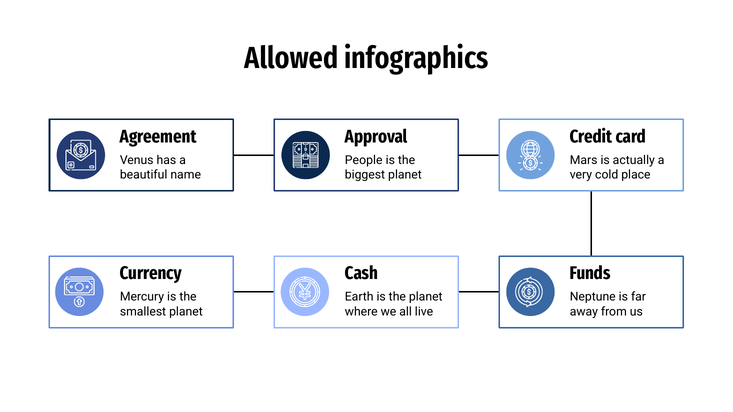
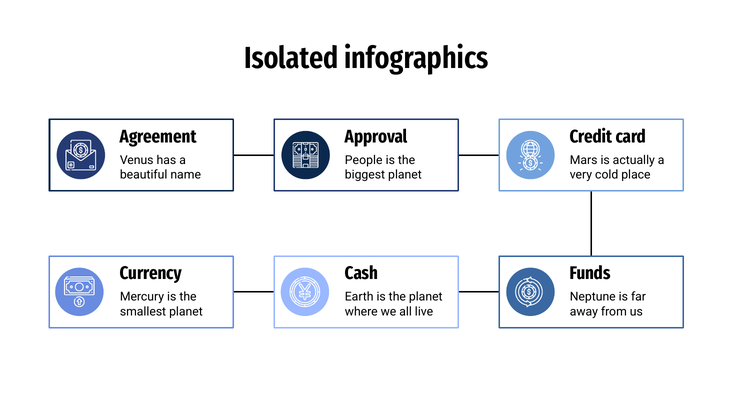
Allowed: Allowed -> Isolated
